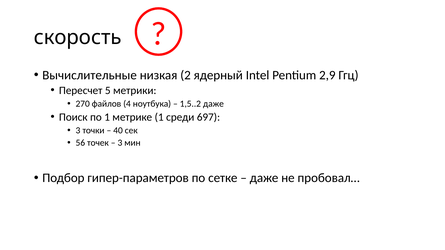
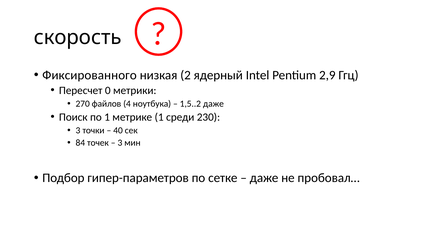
Вычислительные: Вычислительные -> Фиксированного
5: 5 -> 0
697: 697 -> 230
56: 56 -> 84
